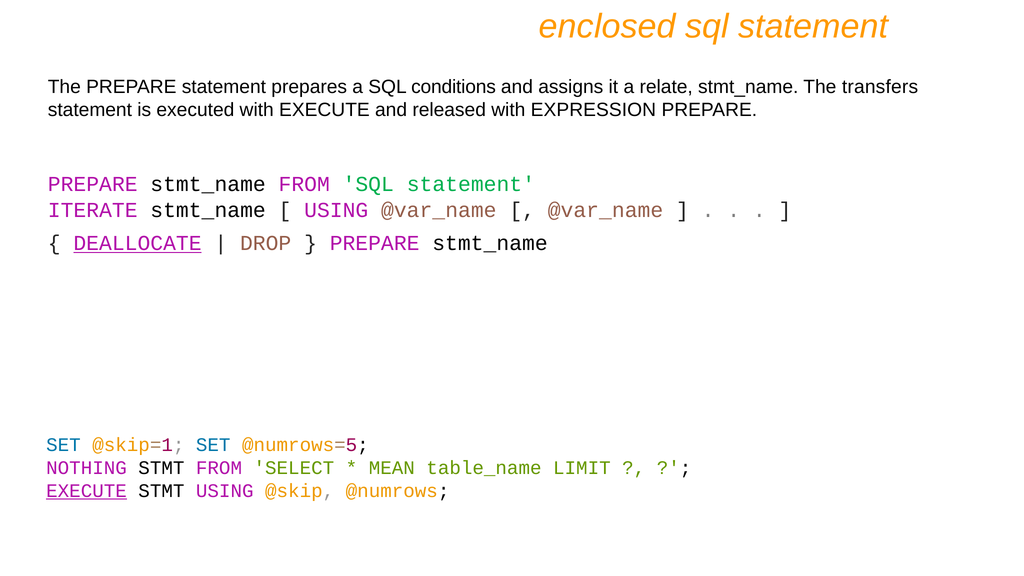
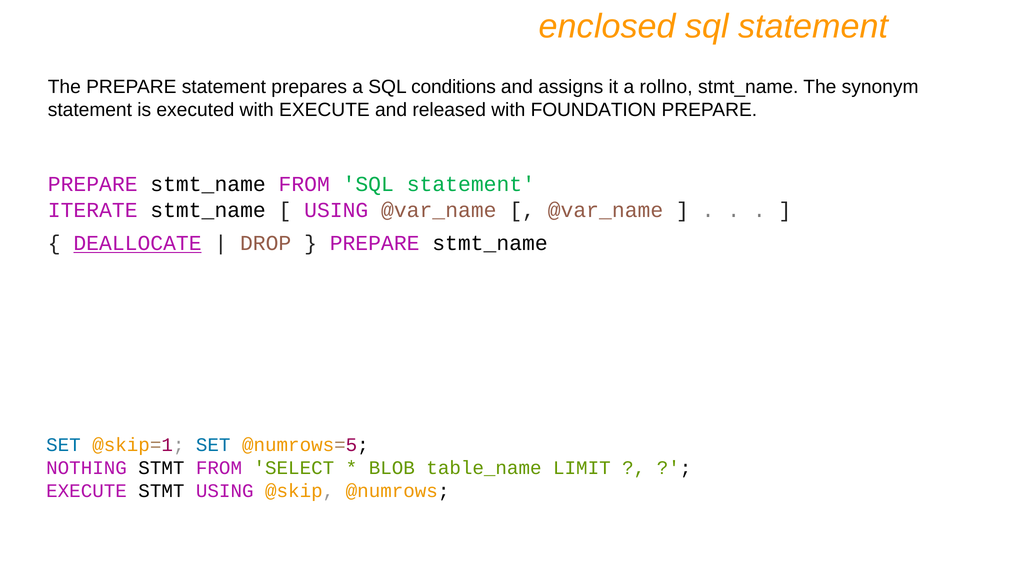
relate: relate -> rollno
transfers: transfers -> synonym
EXPRESSION: EXPRESSION -> FOUNDATION
MEAN: MEAN -> BLOB
EXECUTE at (87, 491) underline: present -> none
